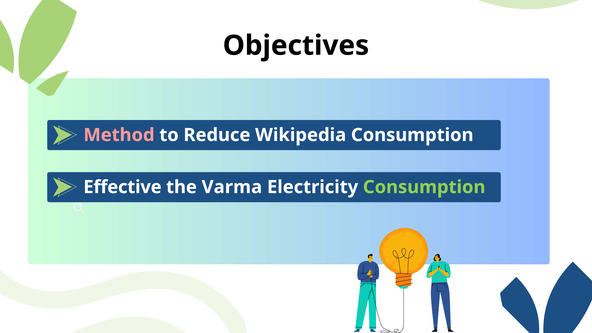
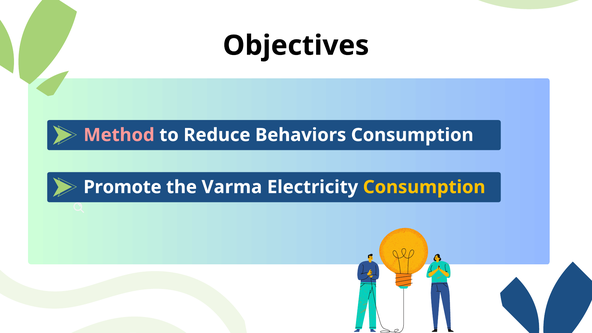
Wikipedia: Wikipedia -> Behaviors
Effective: Effective -> Promote
Consumption at (424, 187) colour: light green -> yellow
